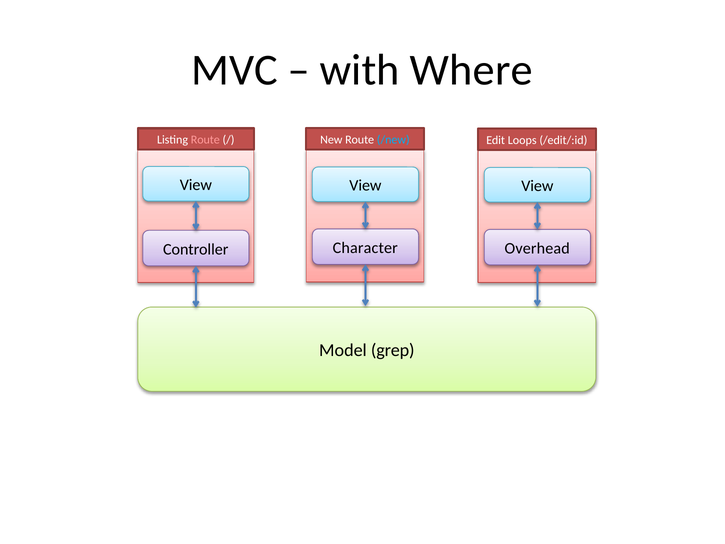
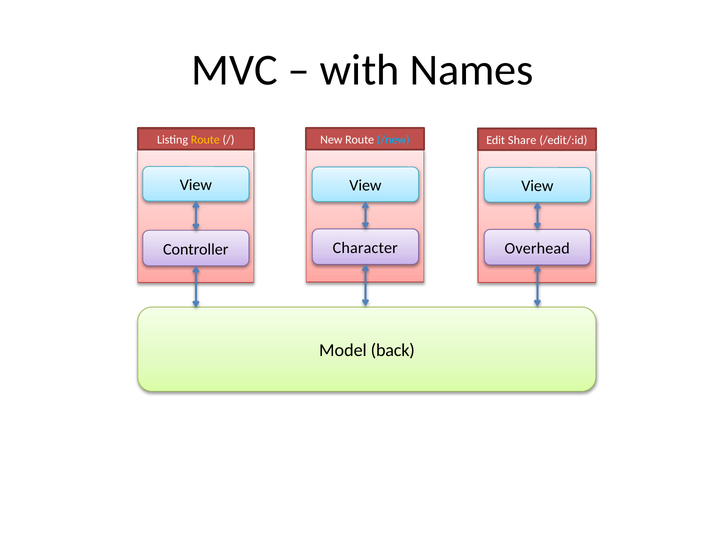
Where: Where -> Names
Route at (205, 140) colour: pink -> yellow
Loops: Loops -> Share
grep: grep -> back
